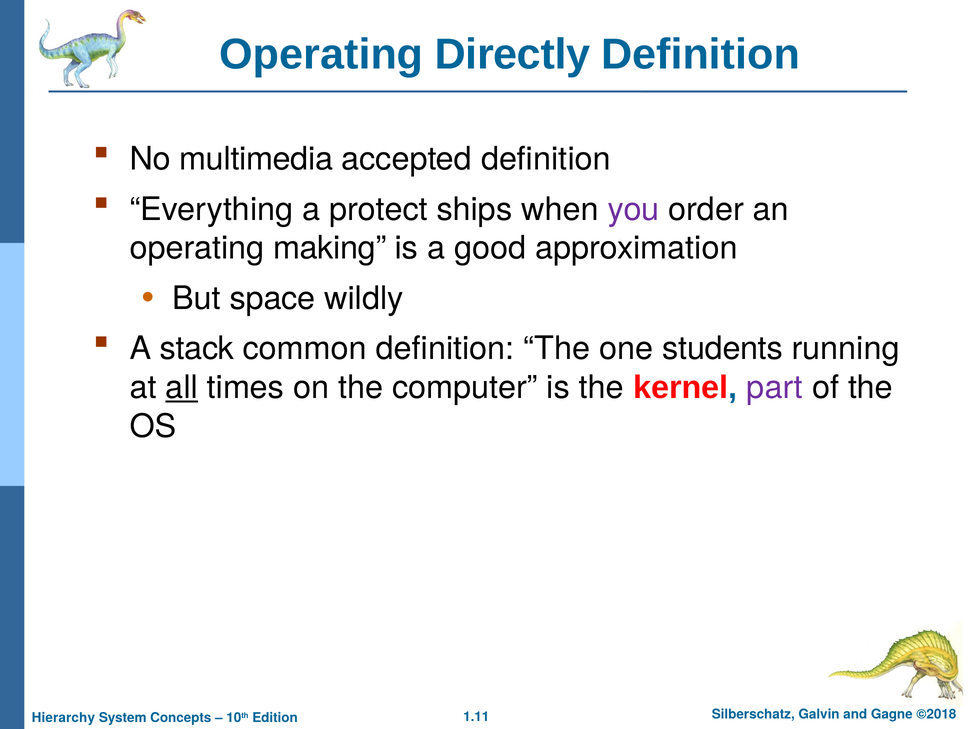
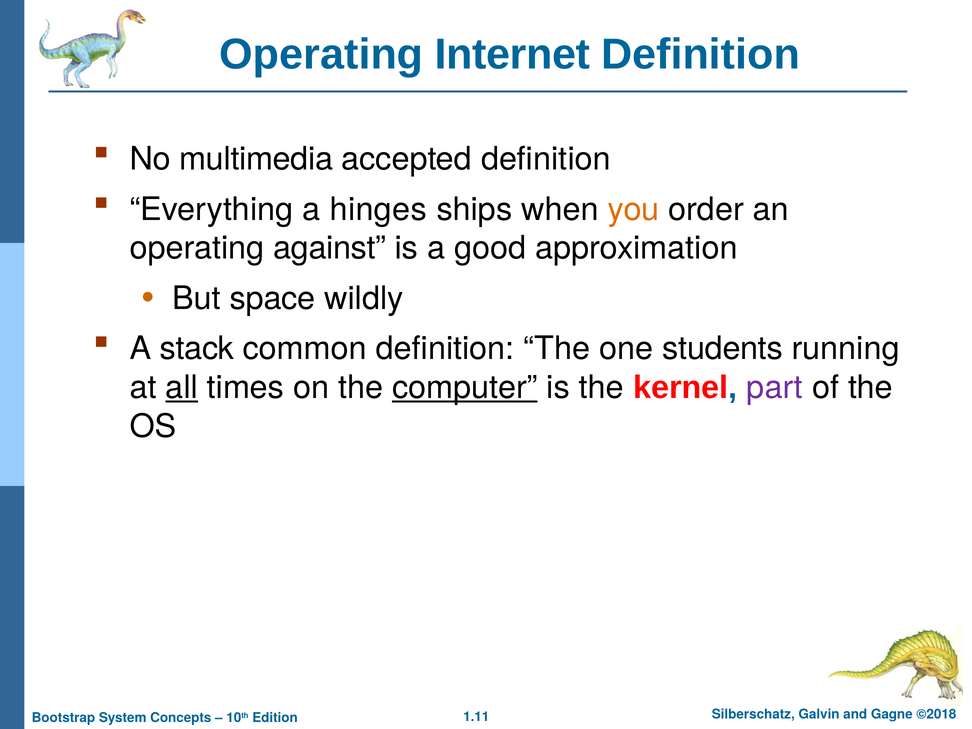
Directly: Directly -> Internet
protect: protect -> hinges
you colour: purple -> orange
making: making -> against
computer underline: none -> present
Hierarchy: Hierarchy -> Bootstrap
